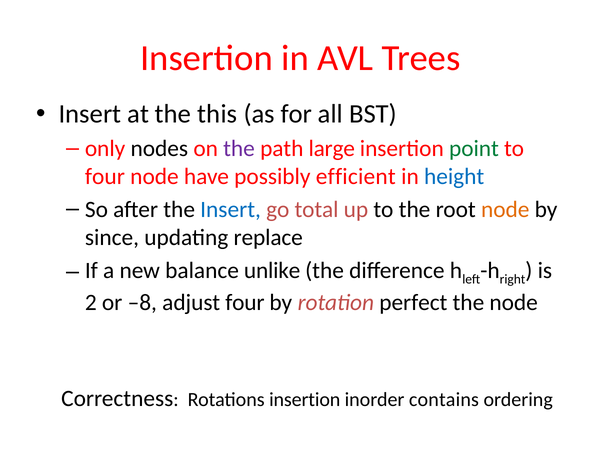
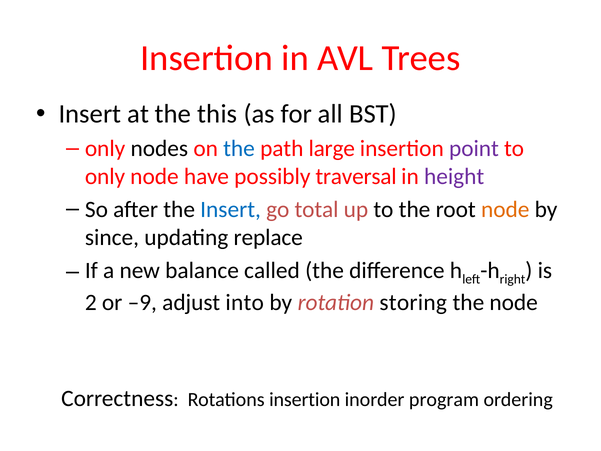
the at (239, 149) colour: purple -> blue
point colour: green -> purple
four at (105, 177): four -> only
efficient: efficient -> traversal
height colour: blue -> purple
unlike: unlike -> called
–8: –8 -> –9
adjust four: four -> into
perfect: perfect -> storing
contains: contains -> program
